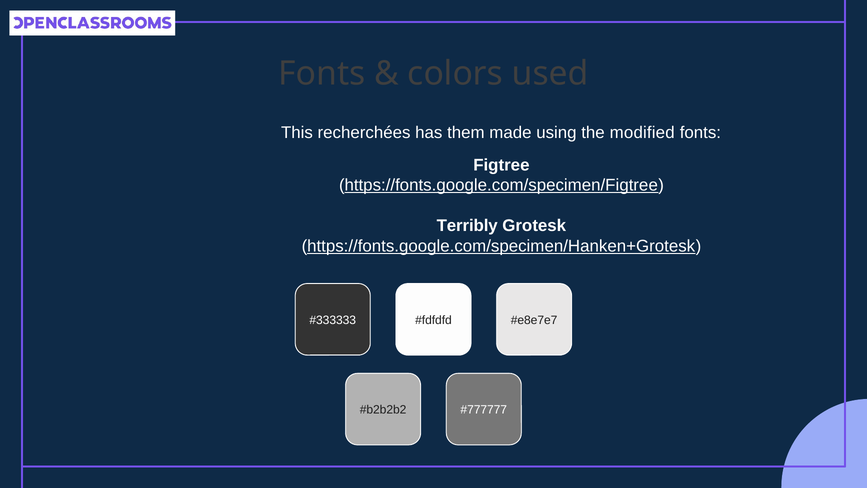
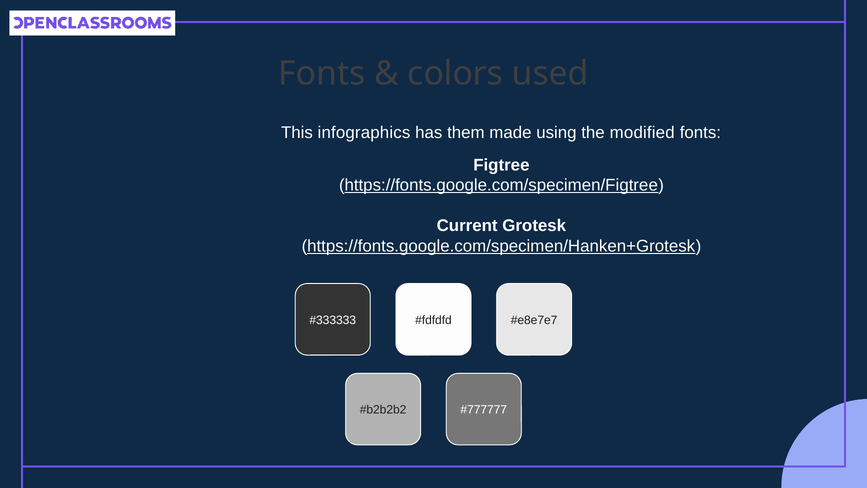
recherchées: recherchées -> infographics
Terribly: Terribly -> Current
